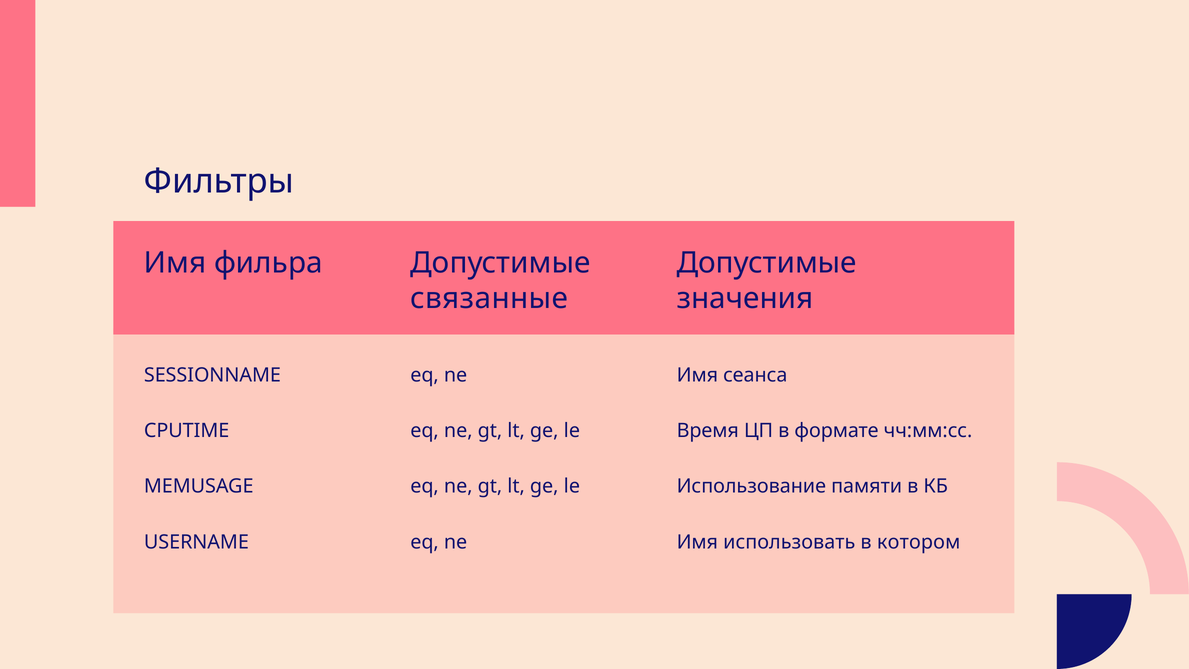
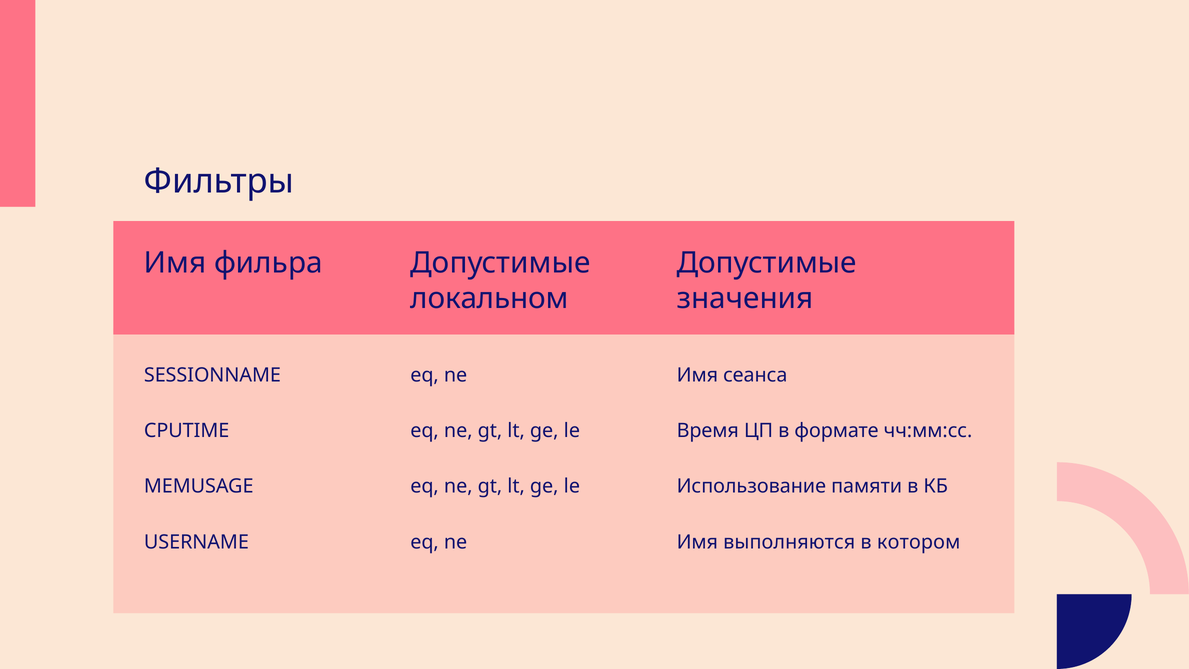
связанные: связанные -> локальном
использовать: использовать -> выполняются
